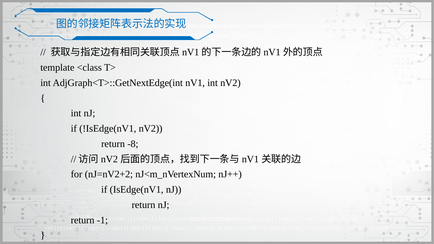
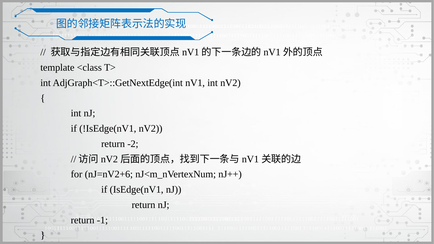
-8: -8 -> -2
nJ=nV2+2: nJ=nV2+2 -> nJ=nV2+6
